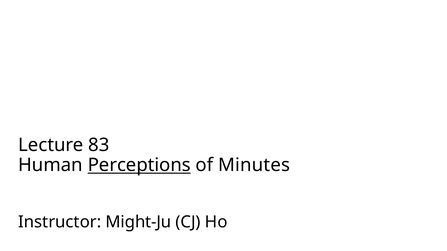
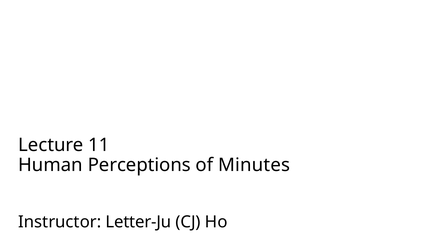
83: 83 -> 11
Perceptions underline: present -> none
Might-Ju: Might-Ju -> Letter-Ju
